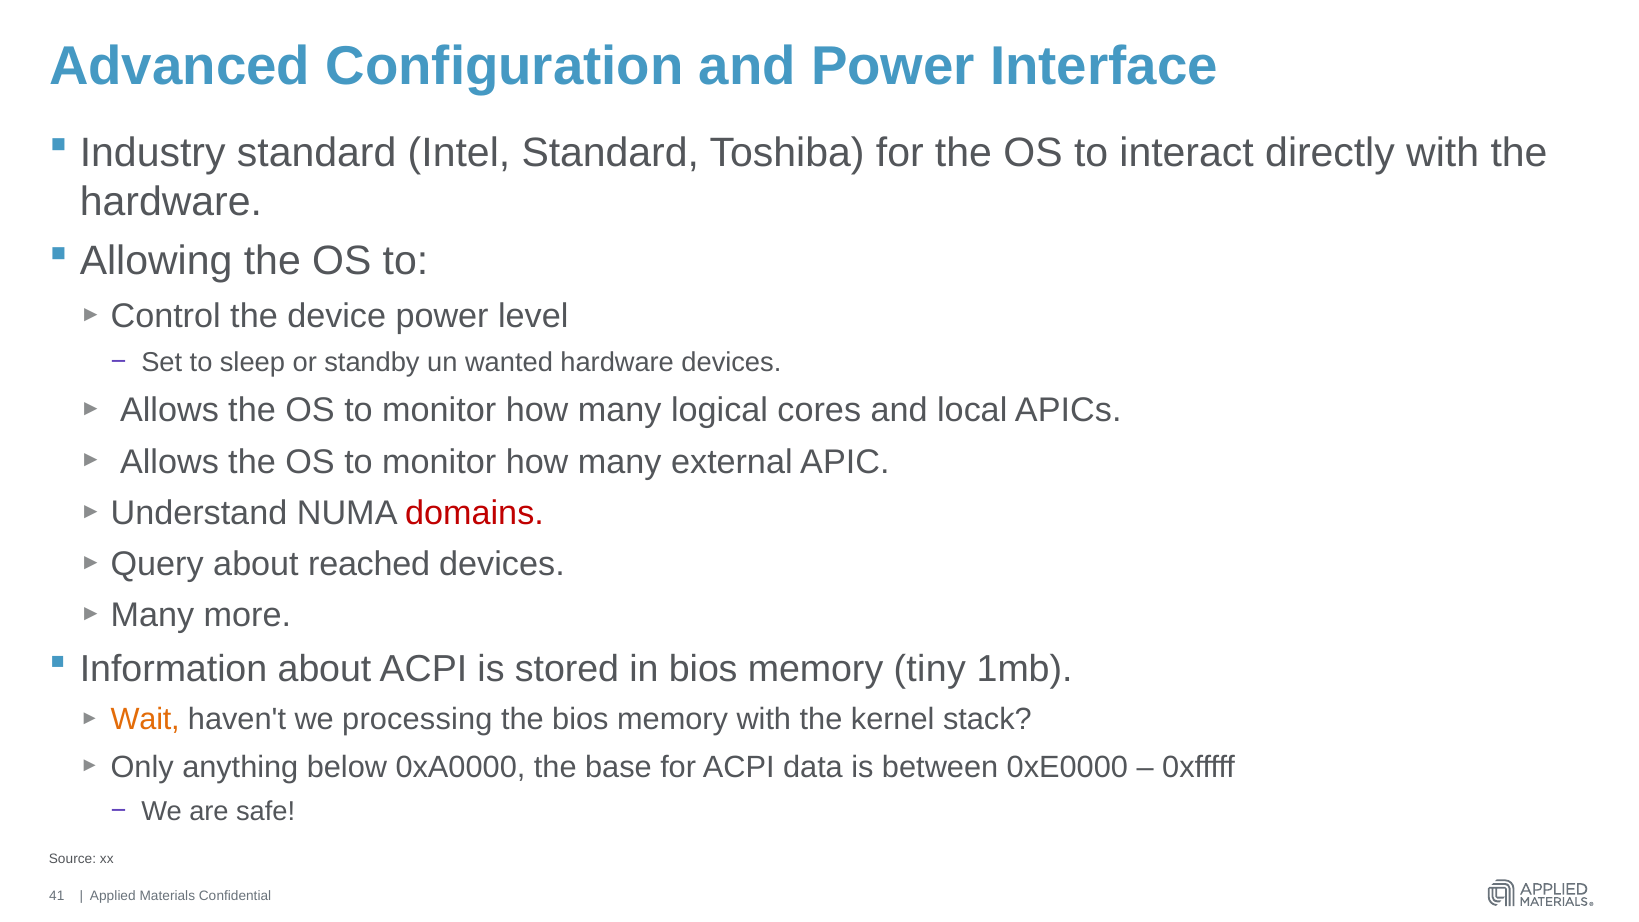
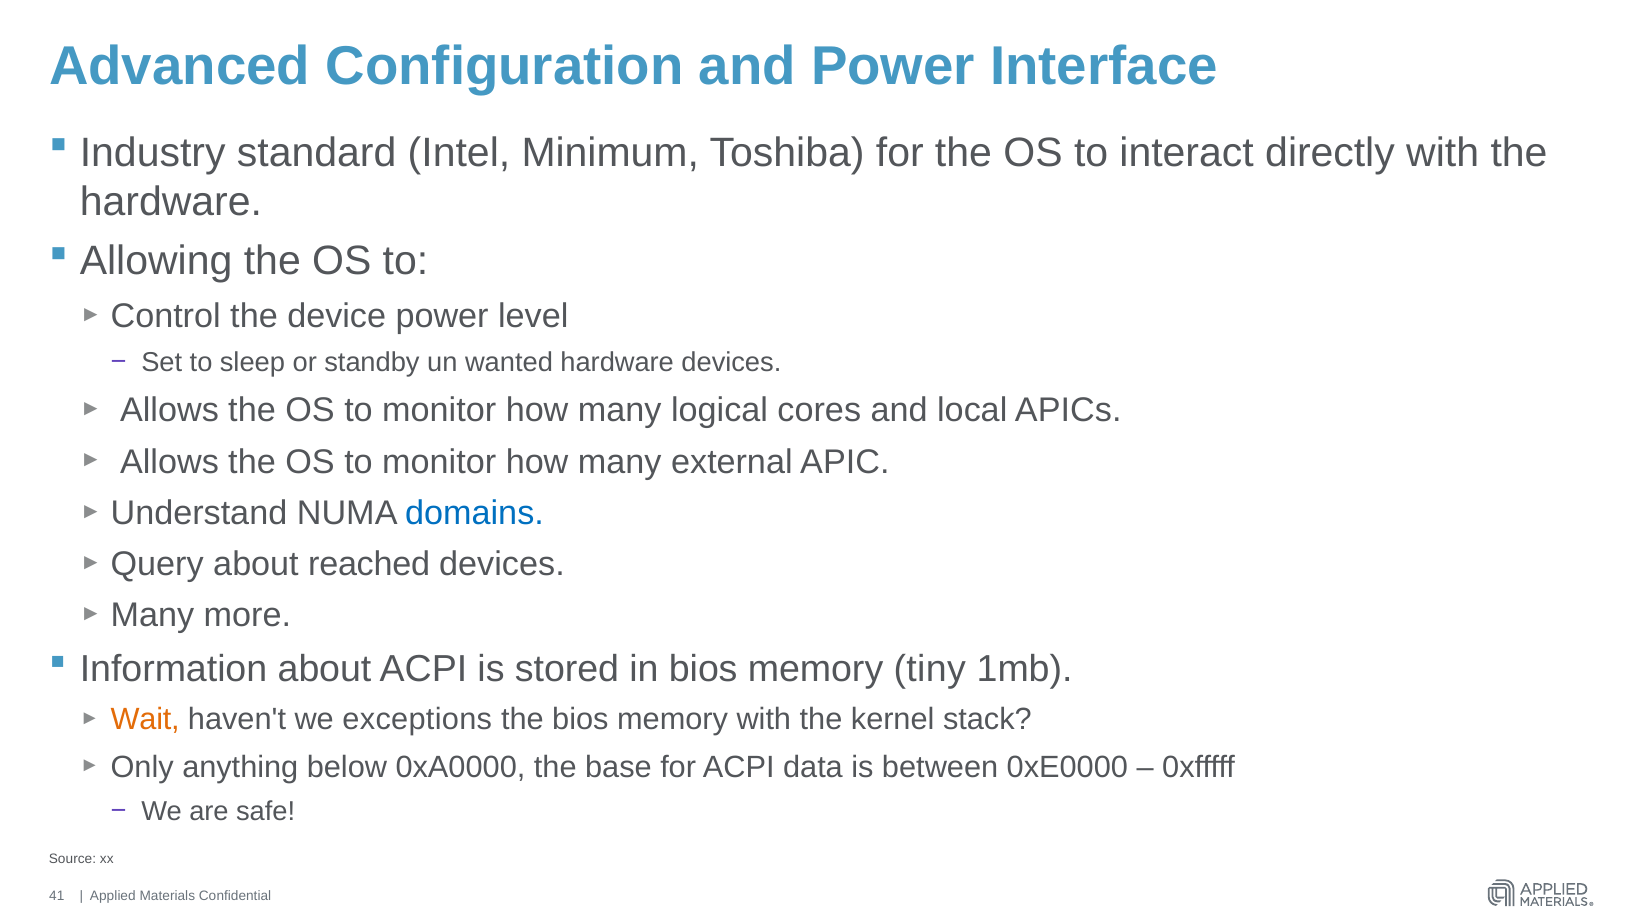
Intel Standard: Standard -> Minimum
domains colour: red -> blue
processing: processing -> exceptions
